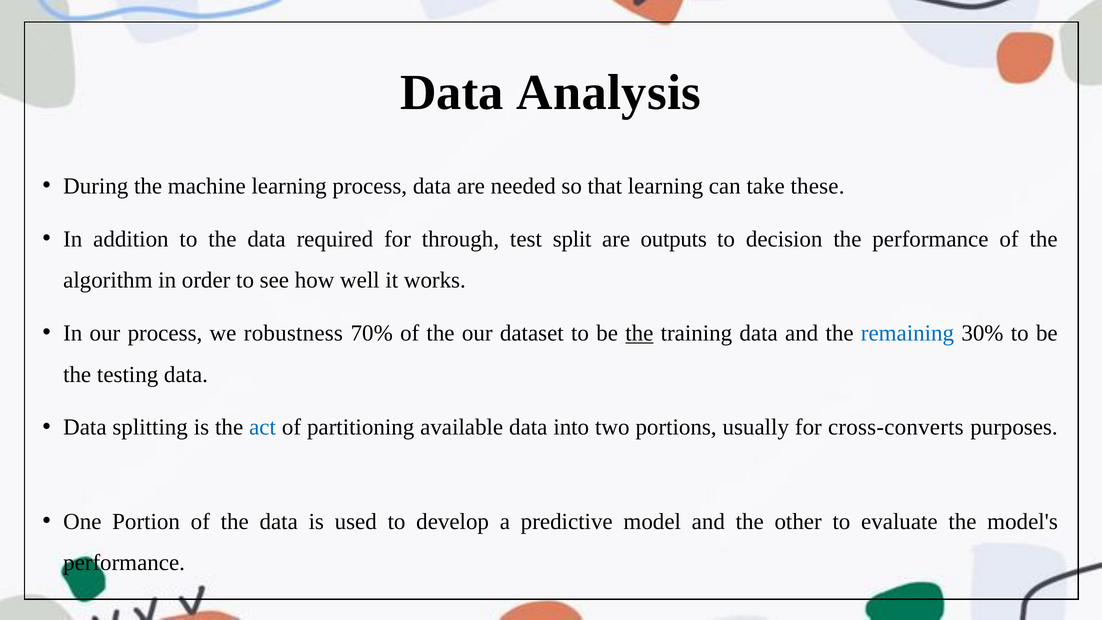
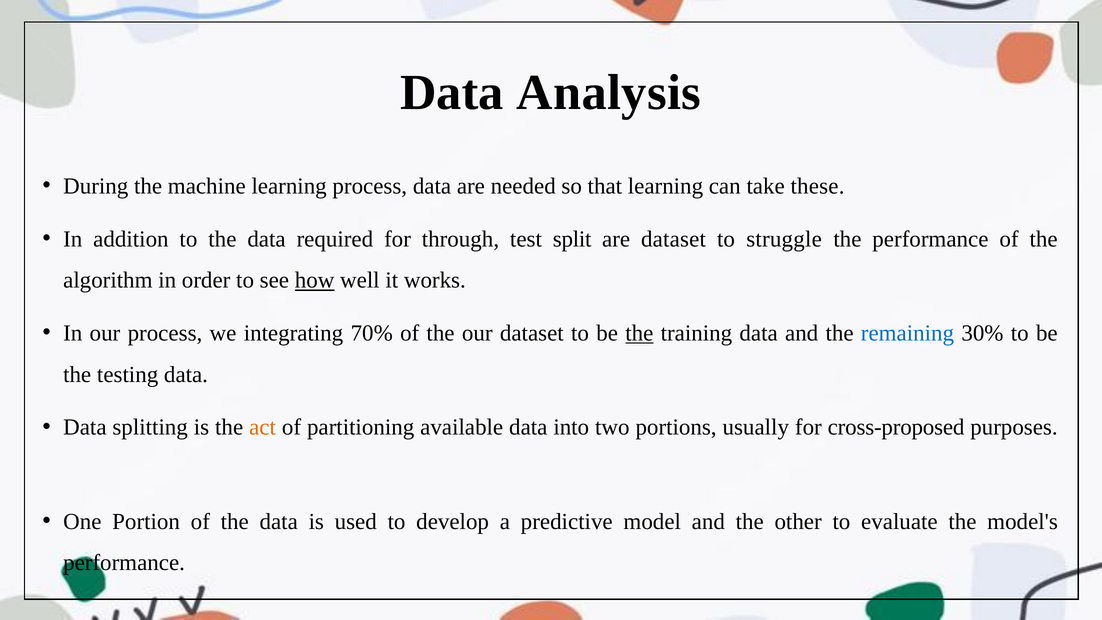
are outputs: outputs -> dataset
decision: decision -> struggle
how underline: none -> present
robustness: robustness -> integrating
act colour: blue -> orange
cross-converts: cross-converts -> cross-proposed
